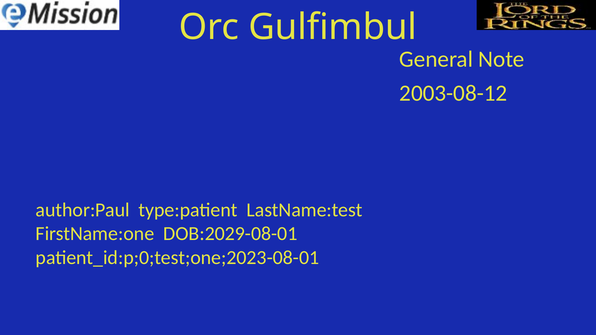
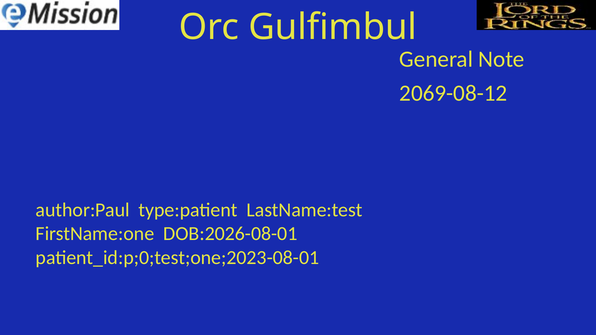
2003-08-12: 2003-08-12 -> 2069-08-12
DOB:2029-08-01: DOB:2029-08-01 -> DOB:2026-08-01
